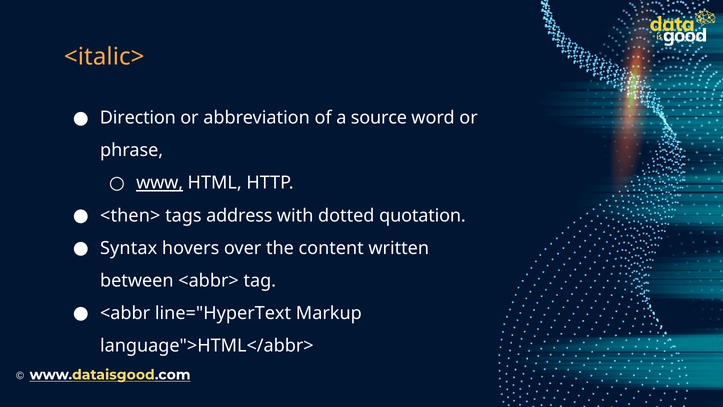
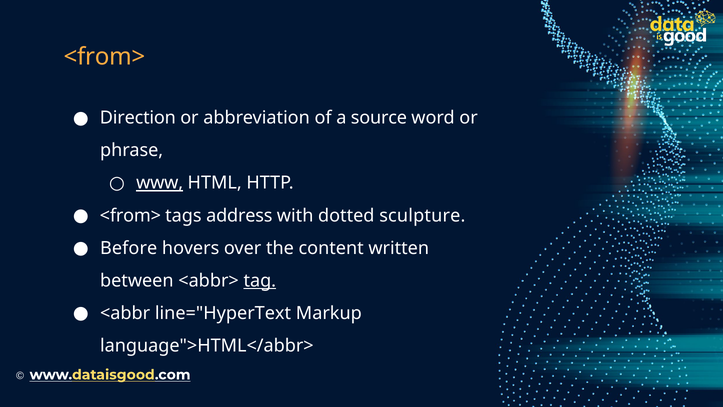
<italic> at (104, 57): <italic> -> <from>
<then> at (130, 215): <then> -> <from>
quotation: quotation -> sculpture
Syntax: Syntax -> Before
tag underline: none -> present
